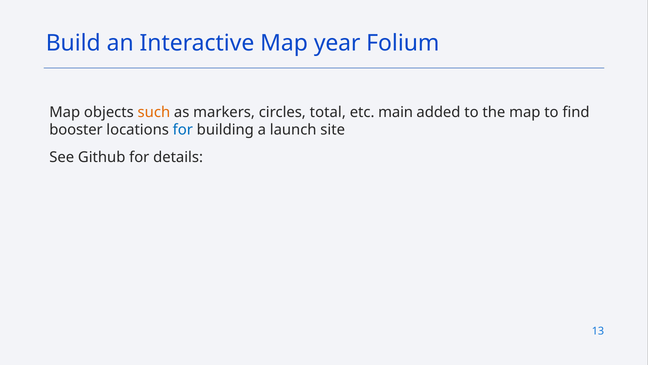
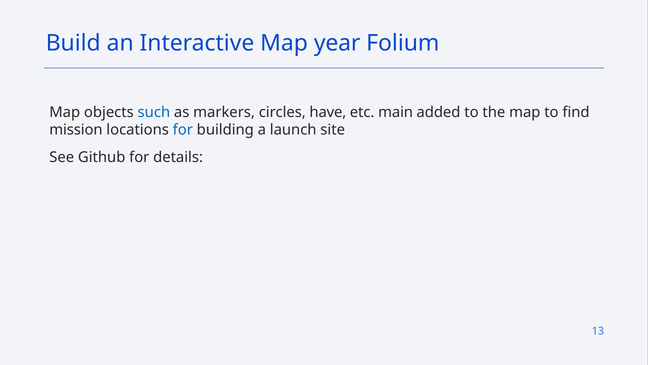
such colour: orange -> blue
total: total -> have
booster: booster -> mission
